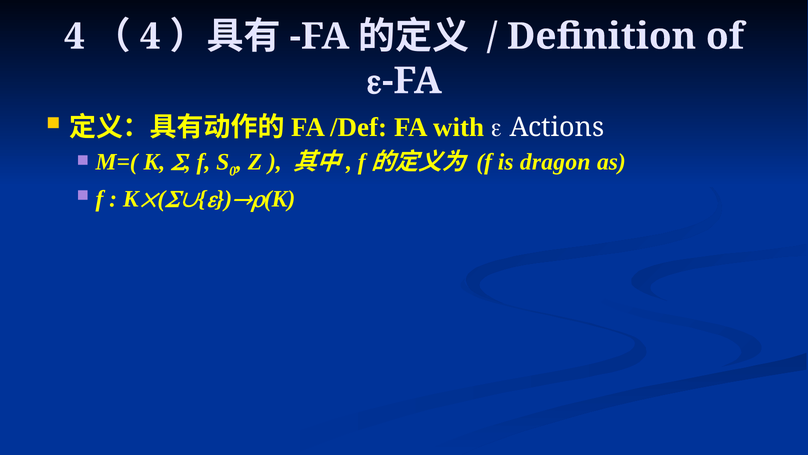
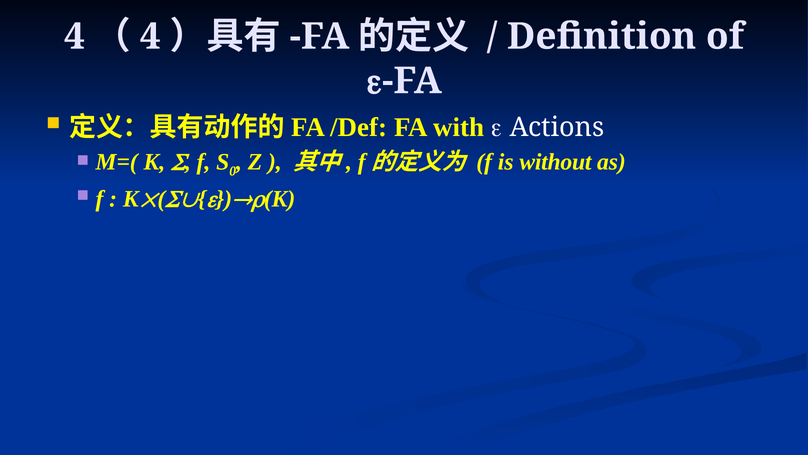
dragon: dragon -> without
